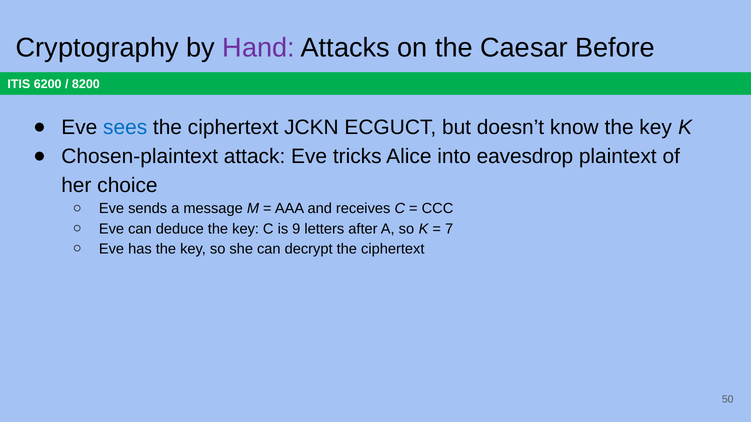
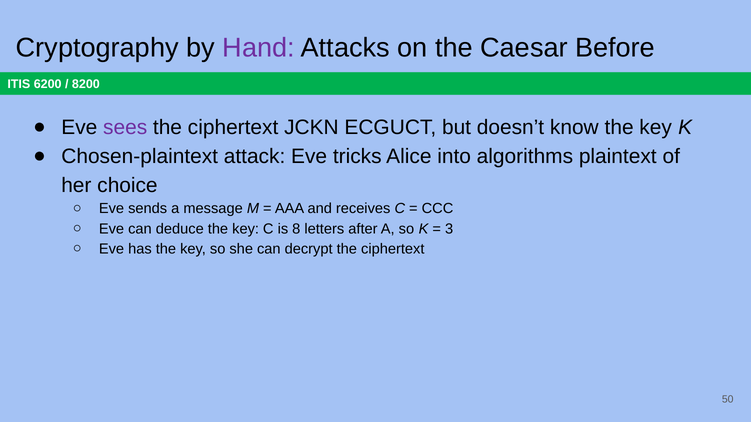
sees colour: blue -> purple
eavesdrop: eavesdrop -> algorithms
9: 9 -> 8
7: 7 -> 3
